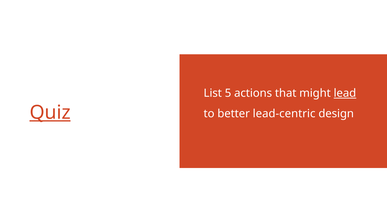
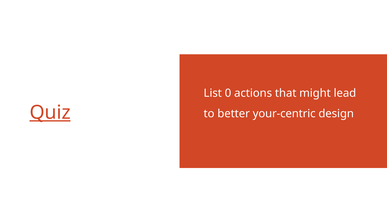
5: 5 -> 0
lead underline: present -> none
lead-centric: lead-centric -> your-centric
